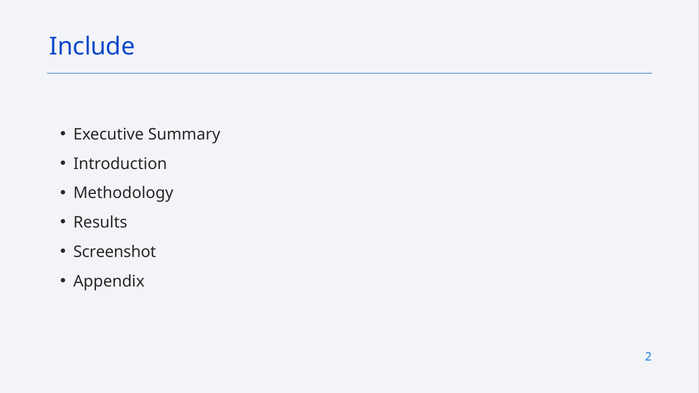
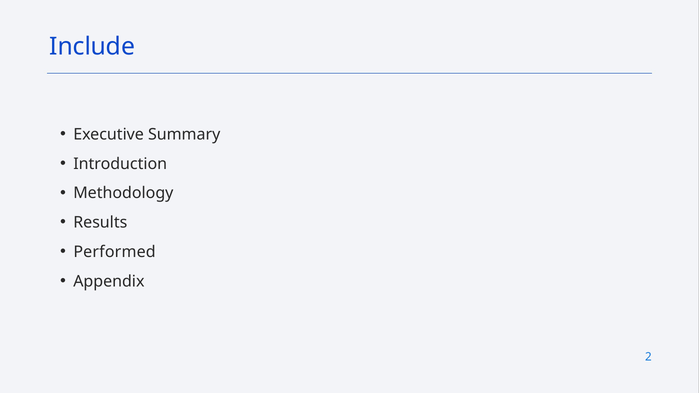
Screenshot: Screenshot -> Performed
